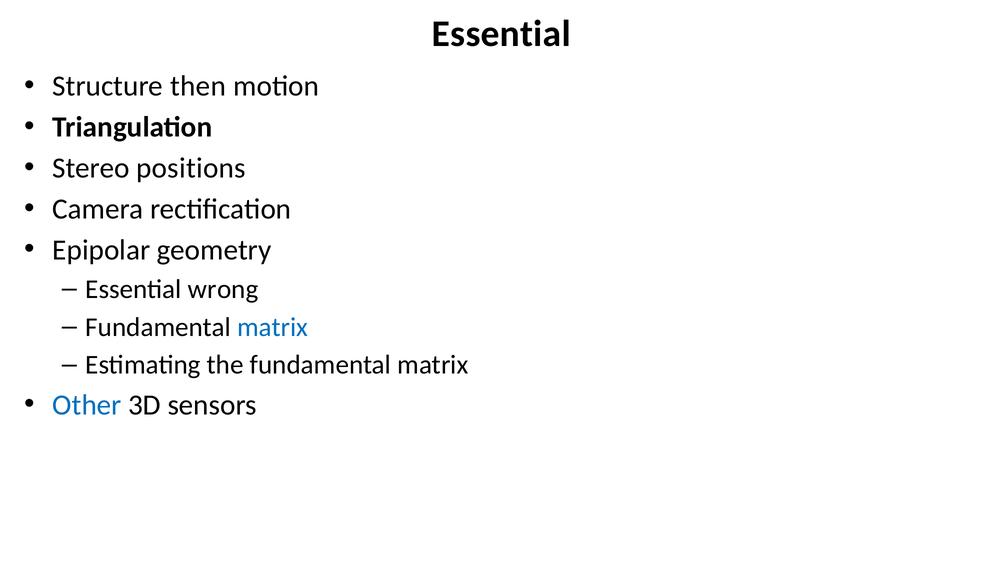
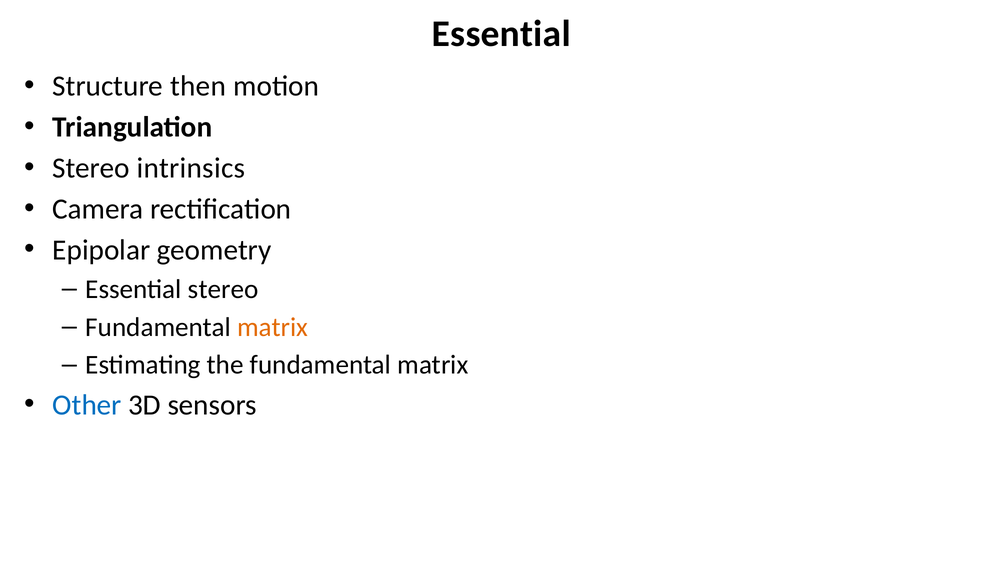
positions: positions -> intrinsics
Essential wrong: wrong -> stereo
matrix at (273, 327) colour: blue -> orange
